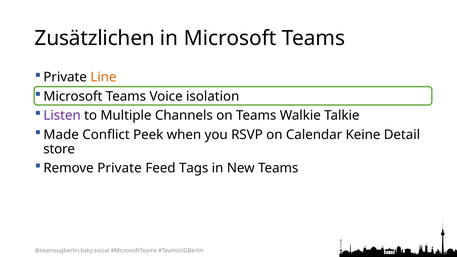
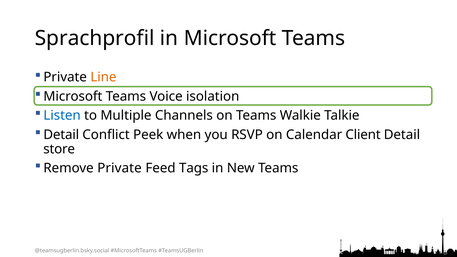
Zusätzlichen: Zusätzlichen -> Sprachprofil
Listen colour: purple -> blue
Made at (61, 135): Made -> Detail
Keine: Keine -> Client
